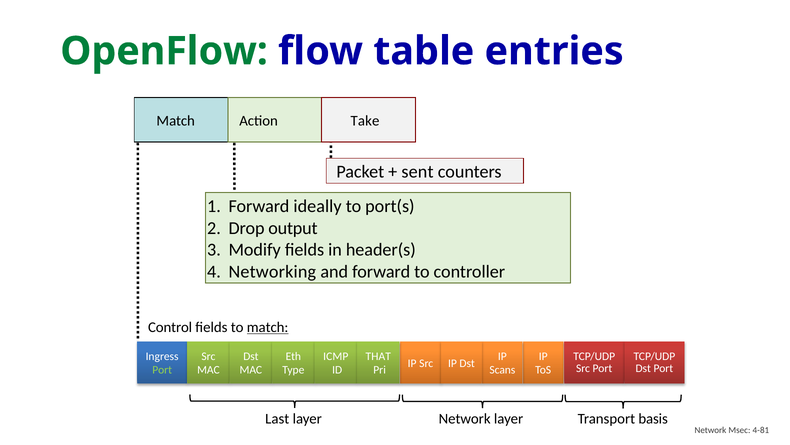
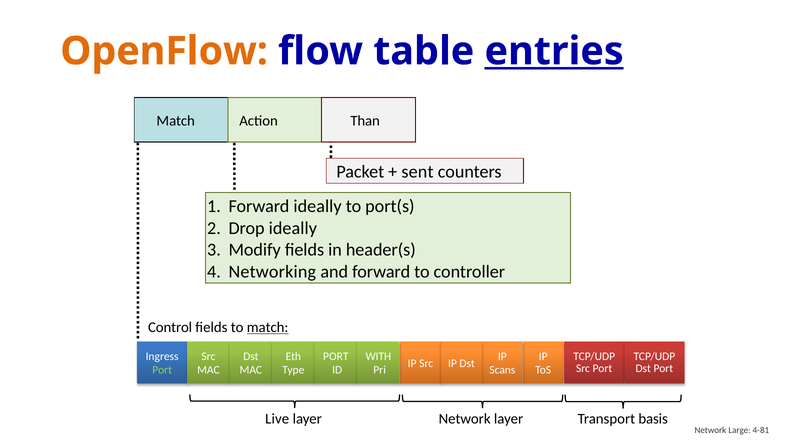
OpenFlow colour: green -> orange
entries underline: none -> present
Take: Take -> Than
Drop output: output -> ideally
ICMP at (336, 356): ICMP -> PORT
THAT: THAT -> WITH
Last: Last -> Live
Msec: Msec -> Large
